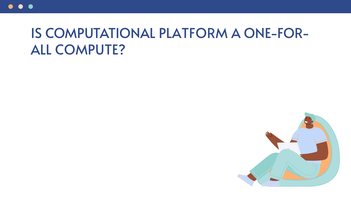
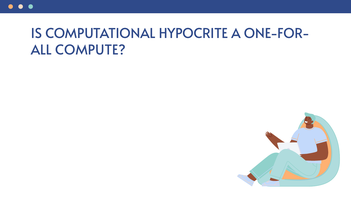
PLATFORM: PLATFORM -> HYPOCRITE
